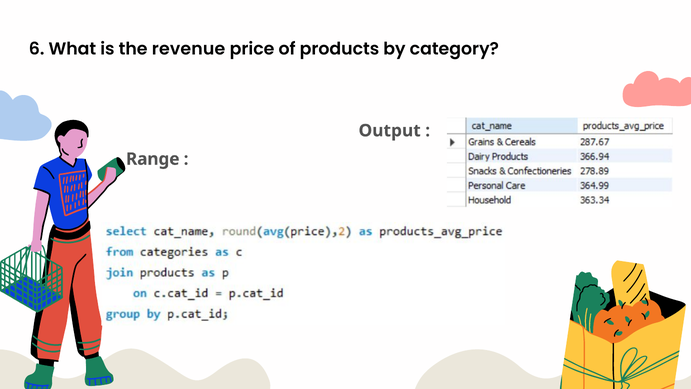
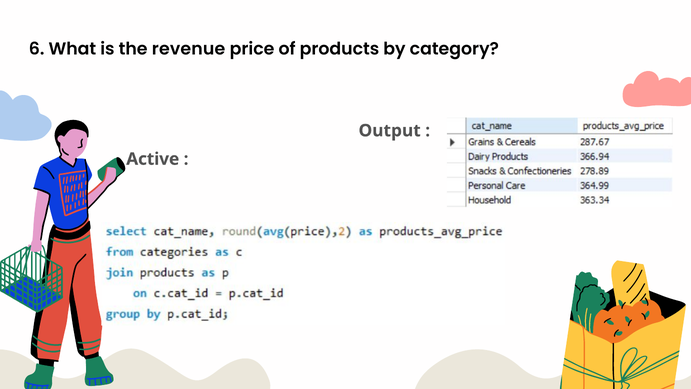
Range: Range -> Active
